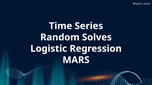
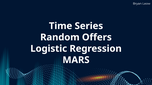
Solves: Solves -> Offers
